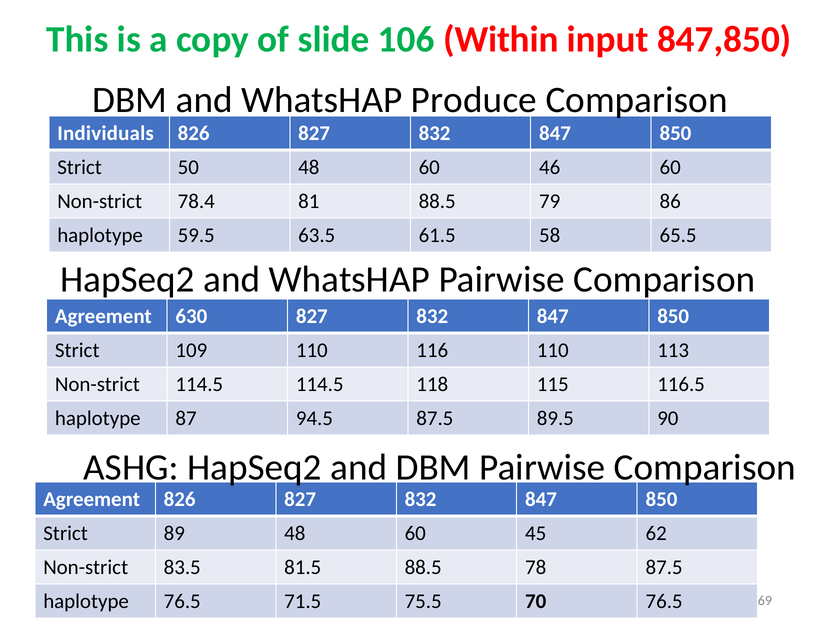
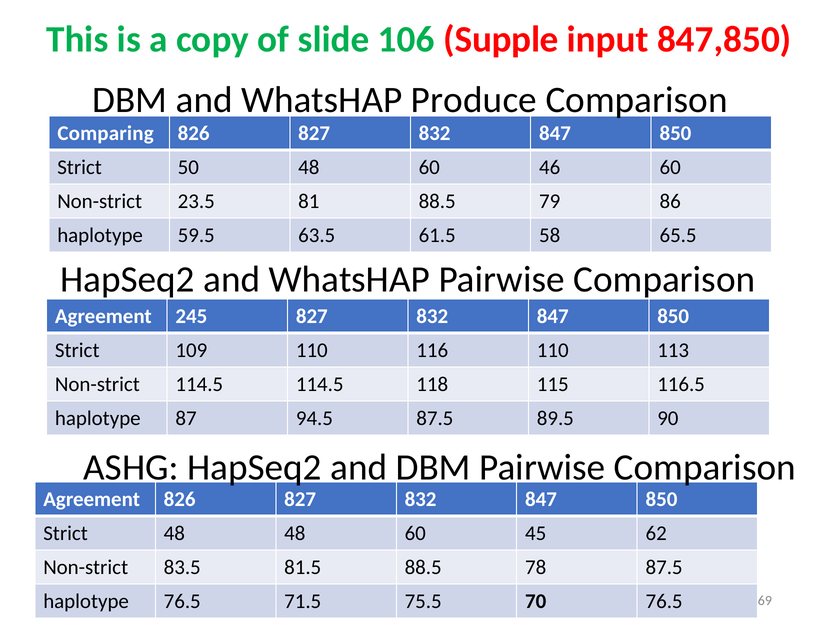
Within: Within -> Supple
Individuals: Individuals -> Comparing
78.4: 78.4 -> 23.5
630: 630 -> 245
Strict 89: 89 -> 48
